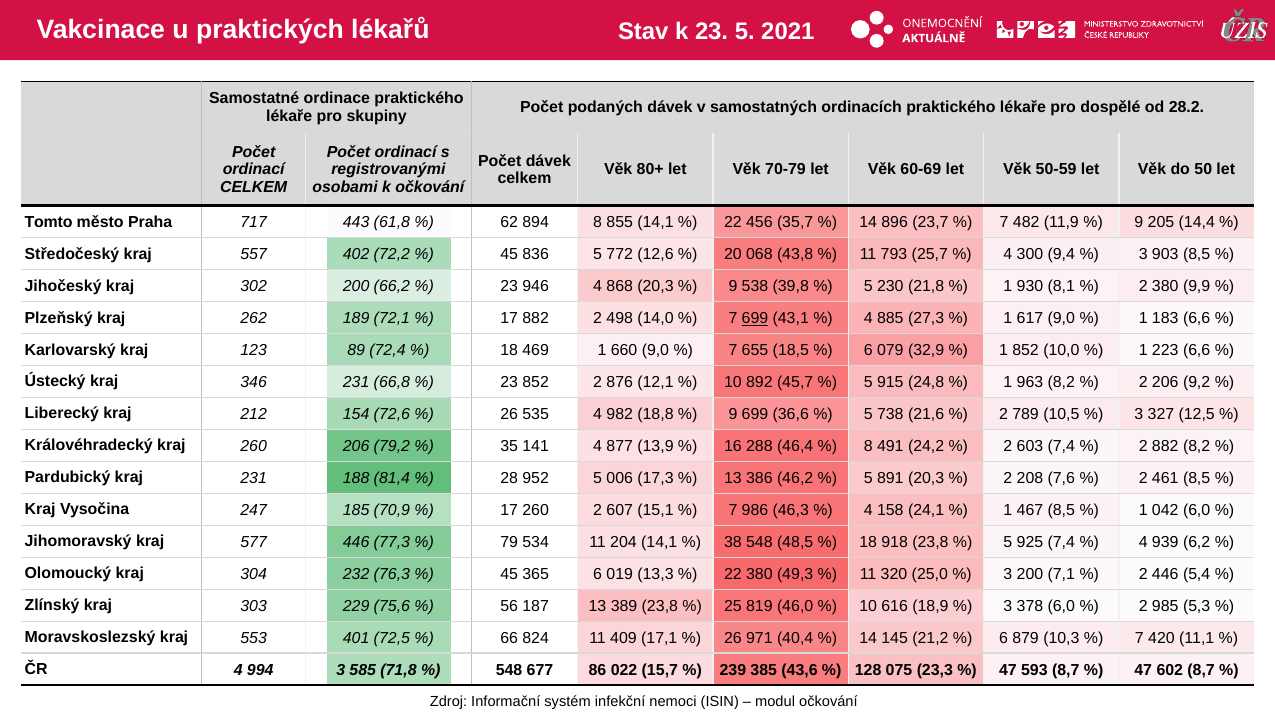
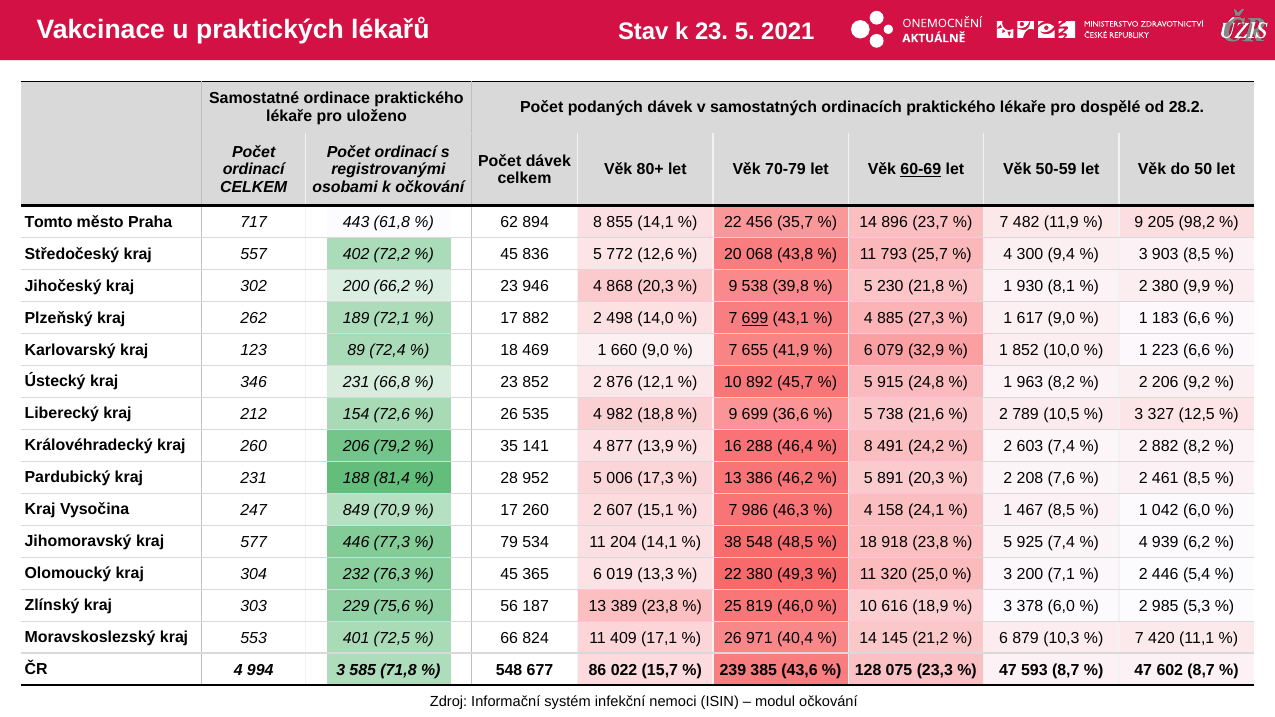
skupiny: skupiny -> uloženo
60-69 underline: none -> present
14,4: 14,4 -> 98,2
18,5: 18,5 -> 41,9
185: 185 -> 849
